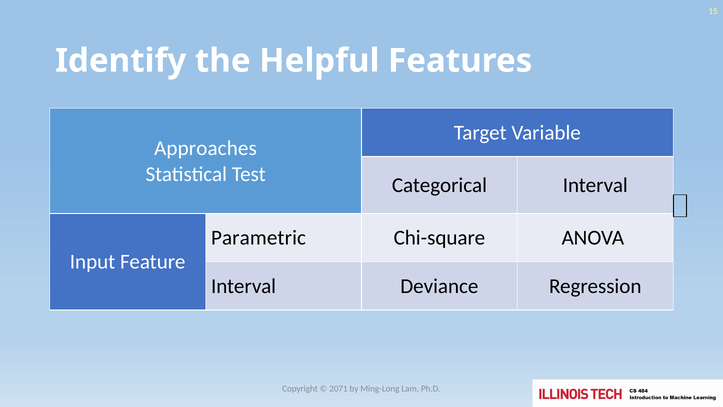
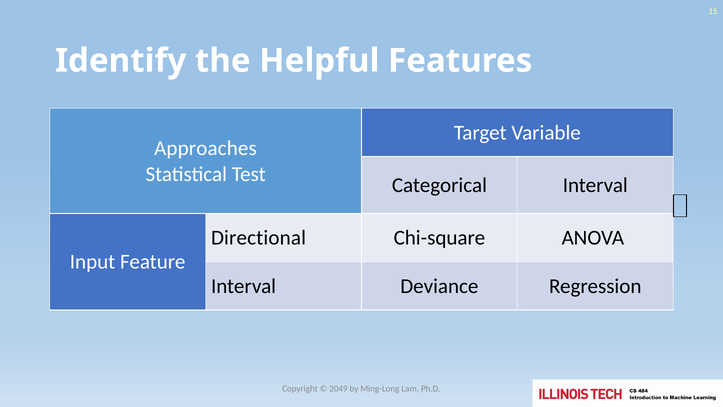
Parametric: Parametric -> Directional
2071: 2071 -> 2049
